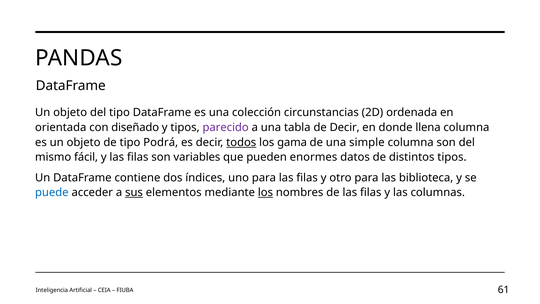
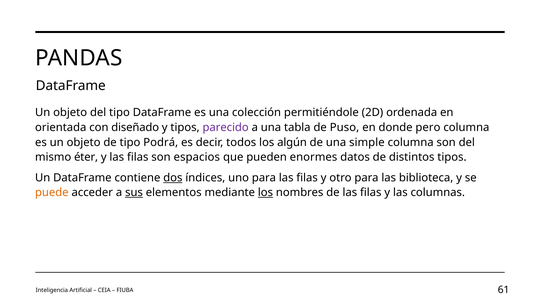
circunstancias: circunstancias -> permitiéndole
de Decir: Decir -> Puso
llena: llena -> pero
todos underline: present -> none
gama: gama -> algún
fácil: fácil -> éter
variables: variables -> espacios
dos underline: none -> present
puede colour: blue -> orange
